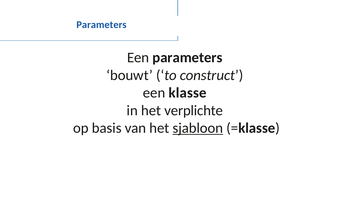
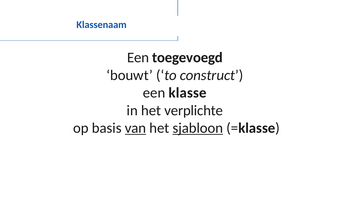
Parameters at (101, 25): Parameters -> Klassenaam
Een parameters: parameters -> toegevoegd
van underline: none -> present
